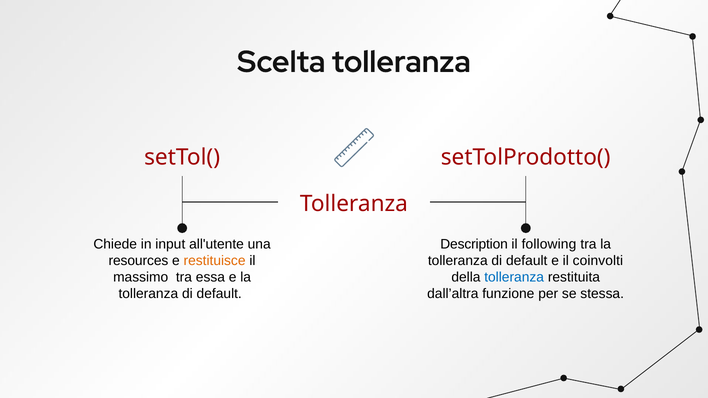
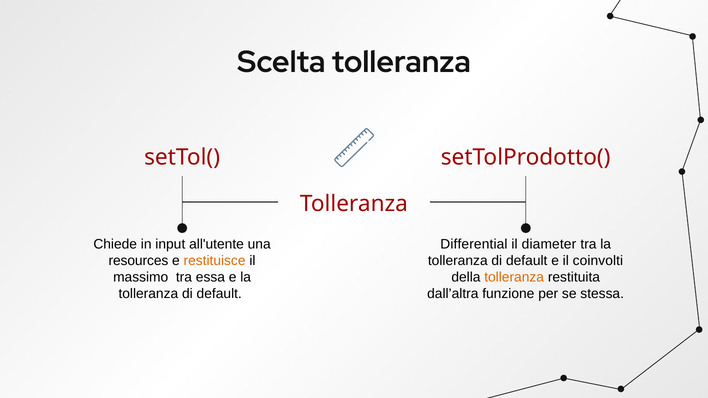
Description: Description -> Differential
following: following -> diameter
tolleranza at (514, 278) colour: blue -> orange
